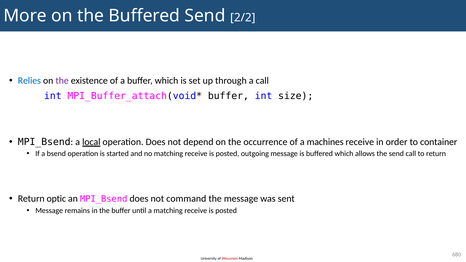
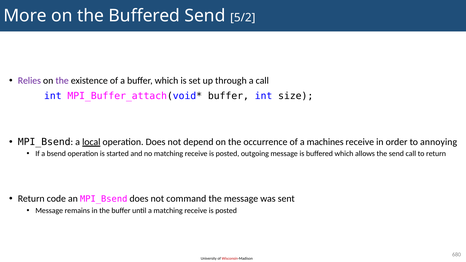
2/2: 2/2 -> 5/2
Relies colour: blue -> purple
container: container -> annoying
optic: optic -> code
